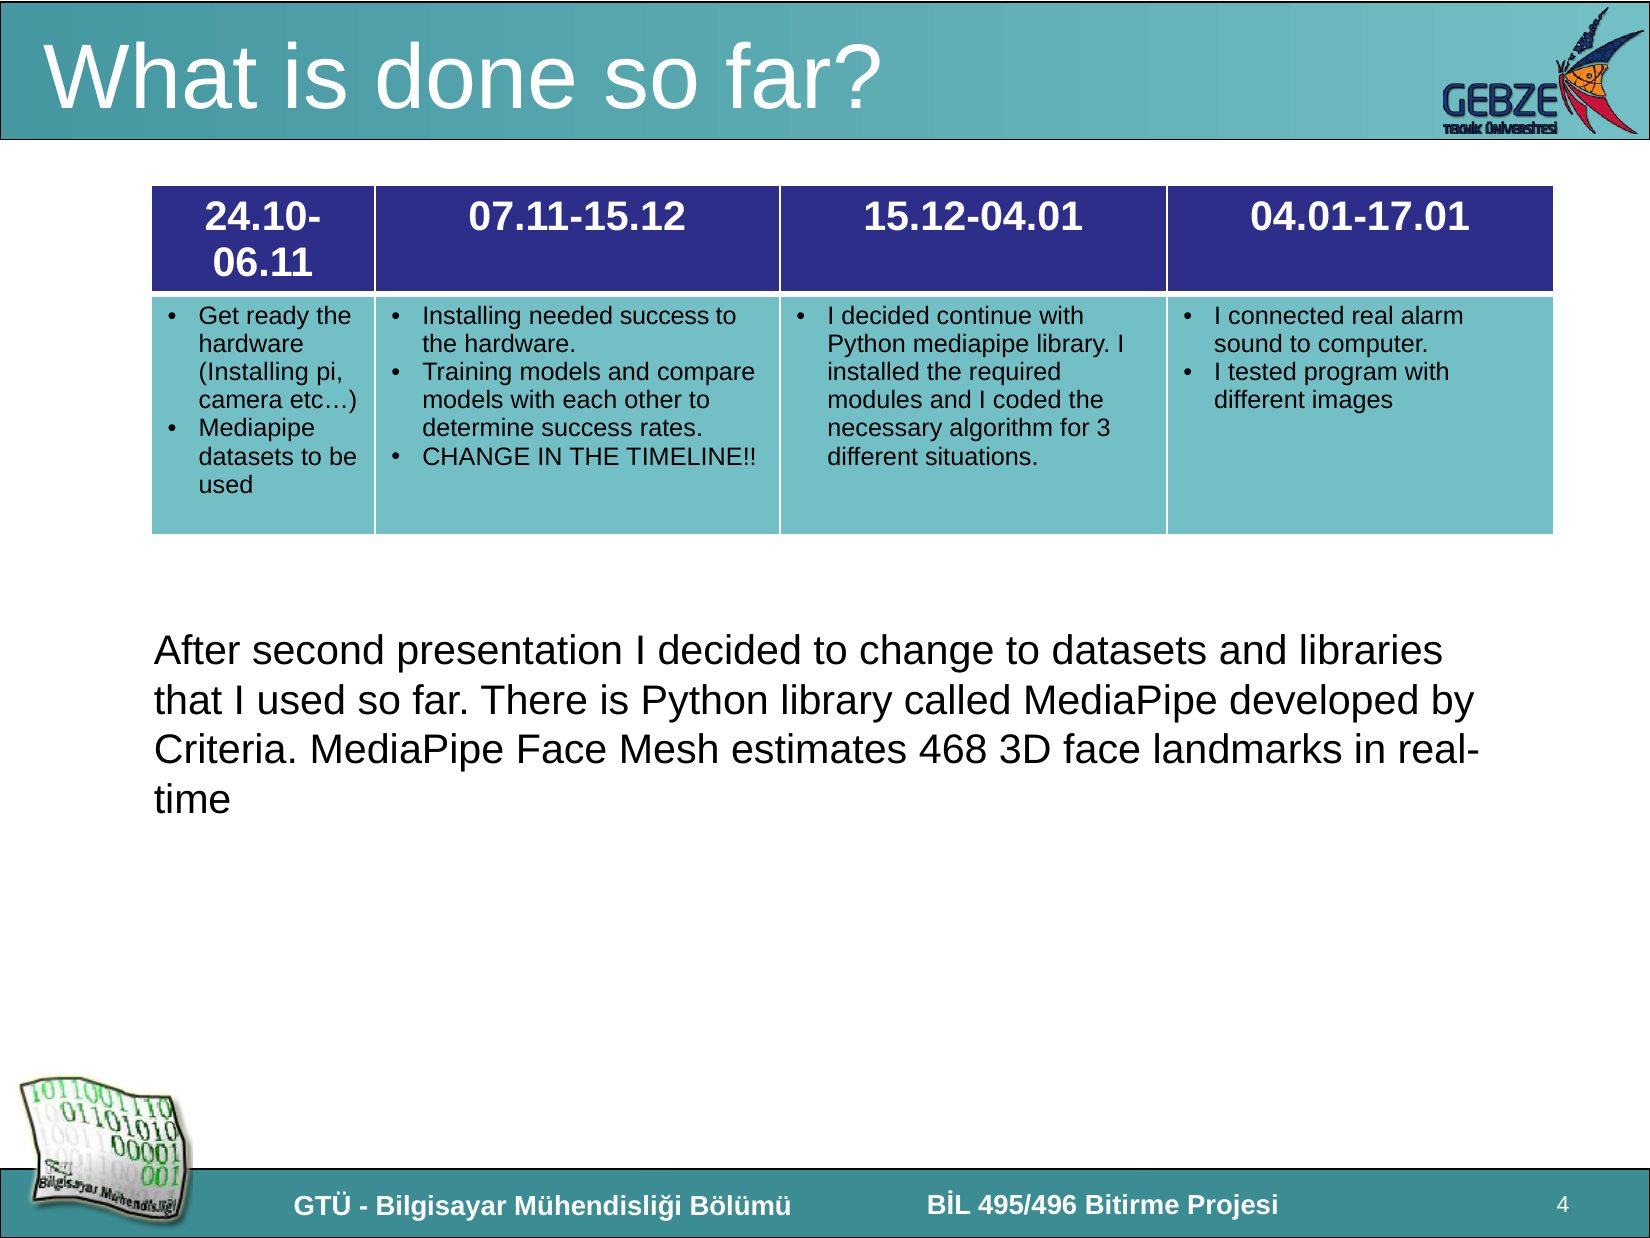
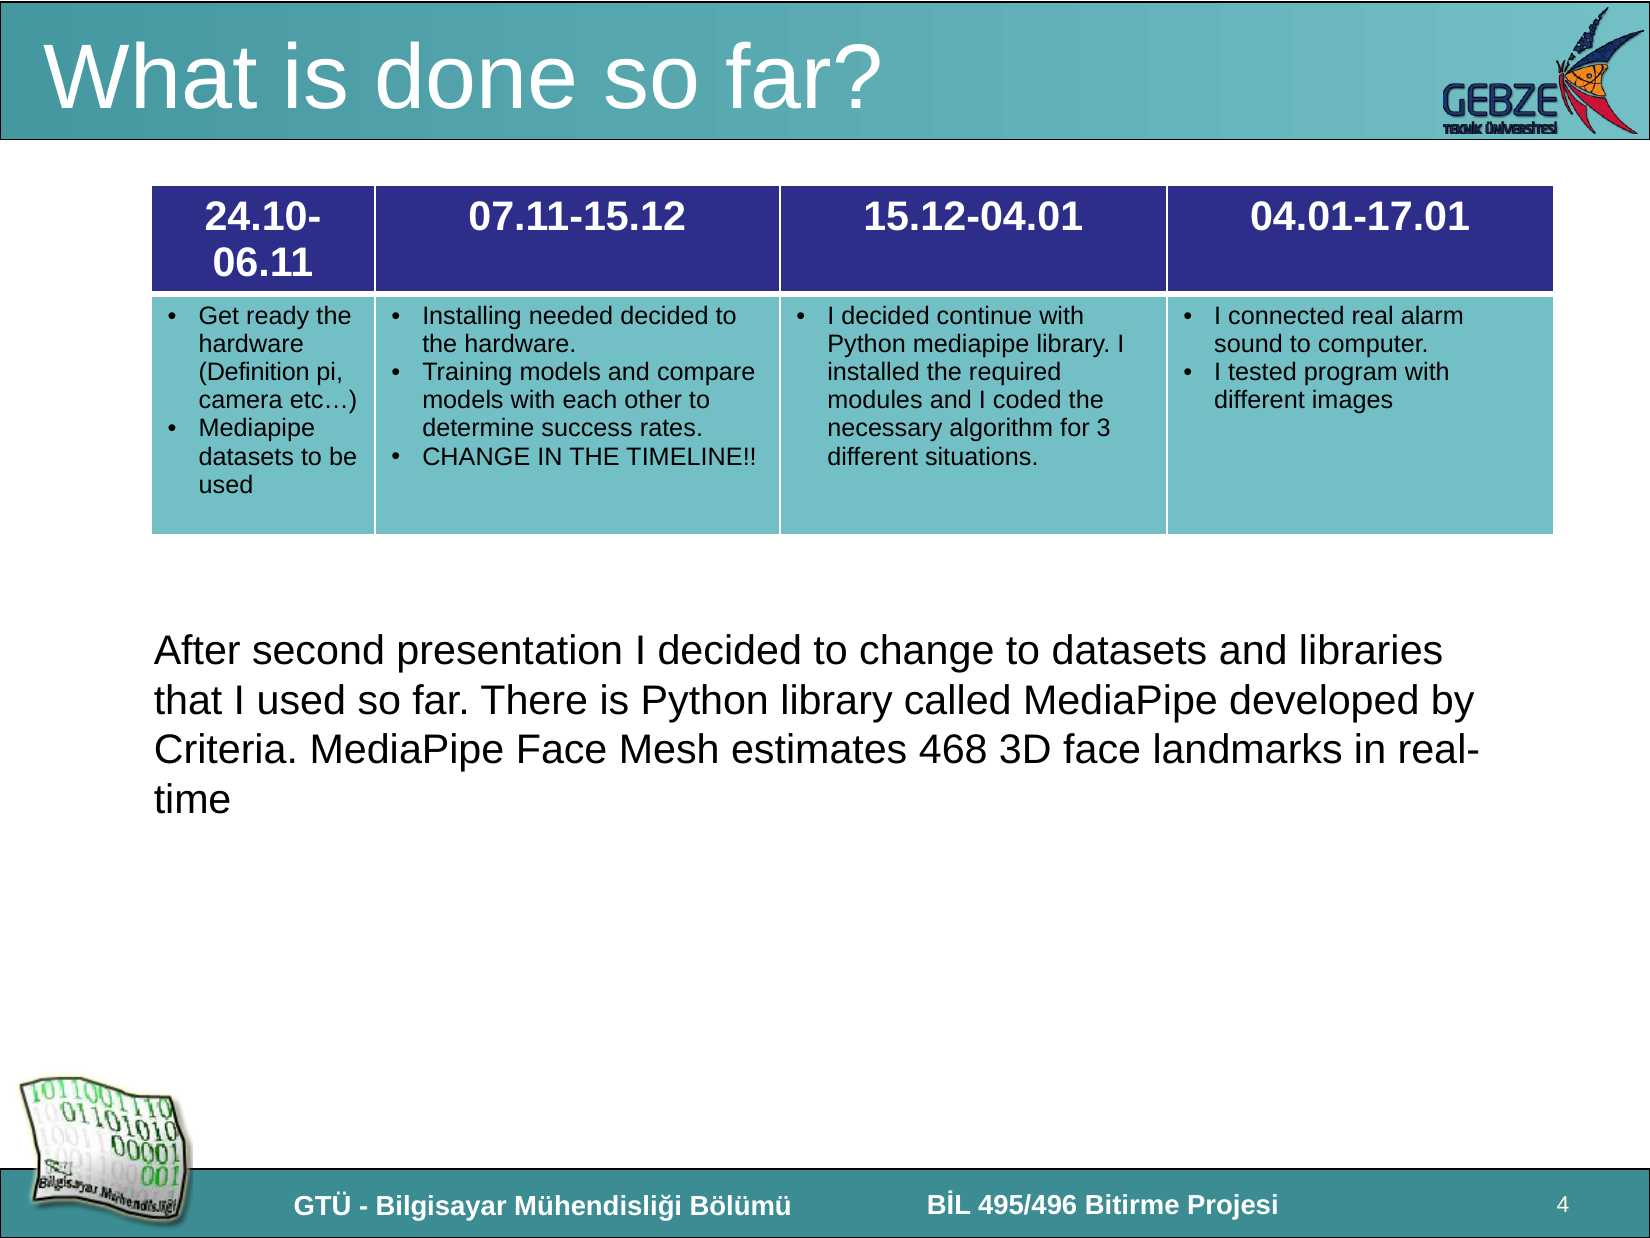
needed success: success -> decided
Installing at (254, 372): Installing -> Definition
